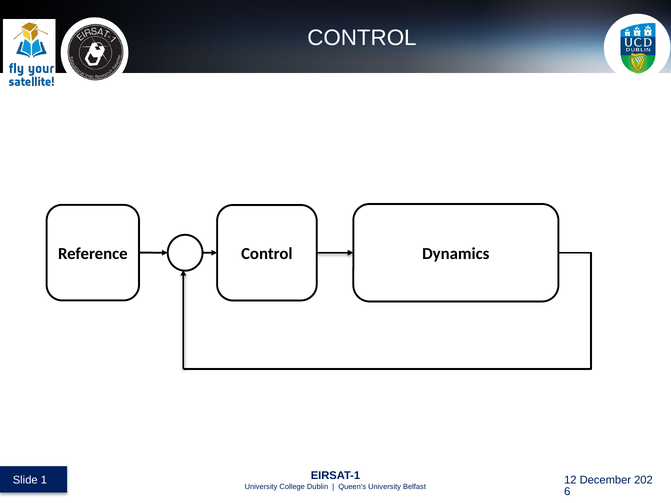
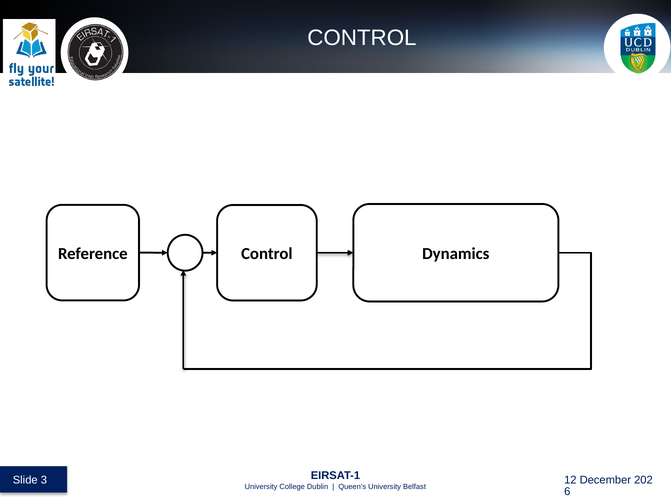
1: 1 -> 3
